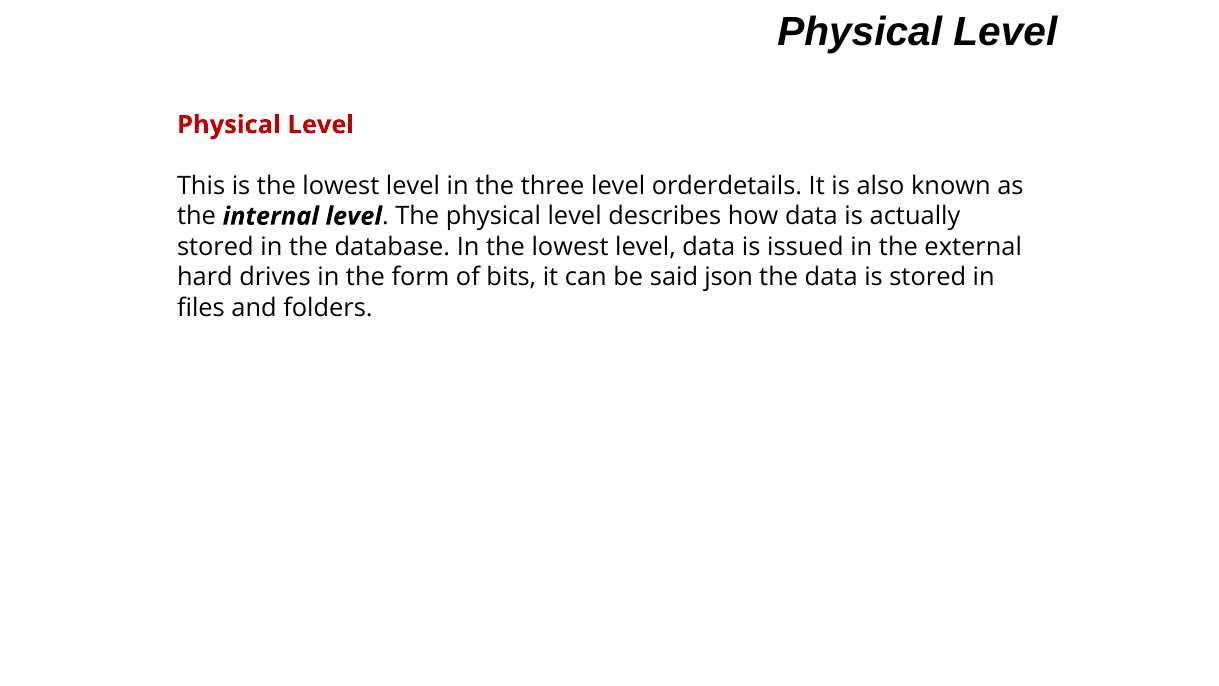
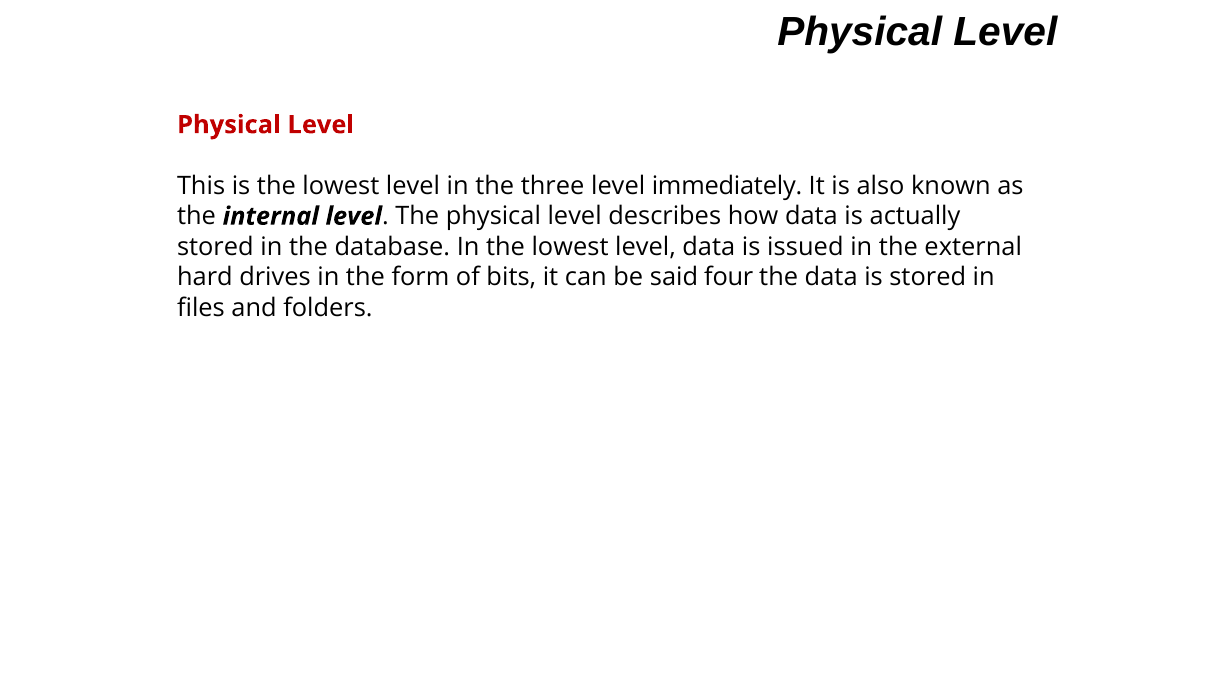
orderdetails: orderdetails -> immediately
json: json -> four
